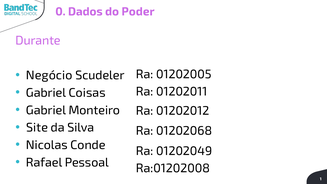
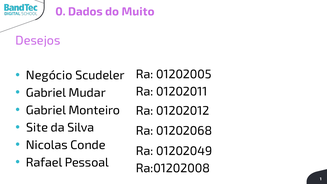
Poder: Poder -> Muito
Durante: Durante -> Desejos
Coisas: Coisas -> Mudar
